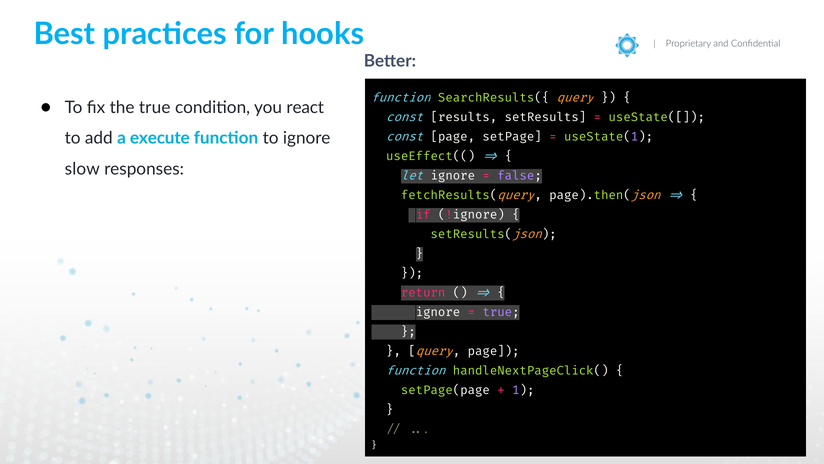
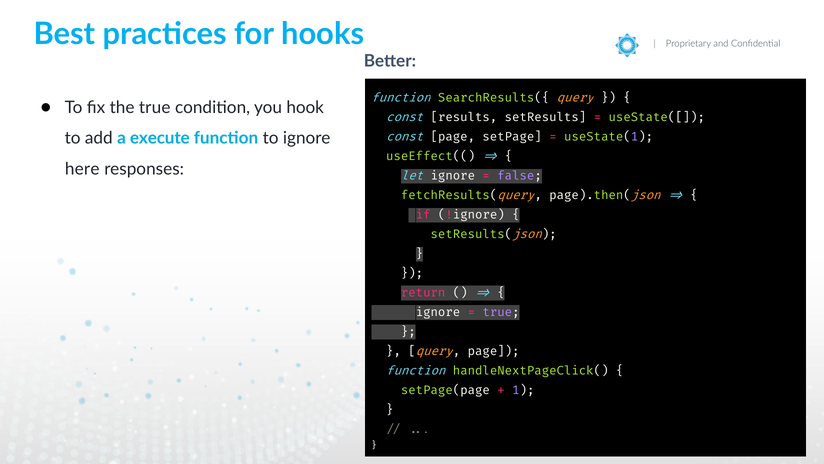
react: react -> hook
slow: slow -> here
